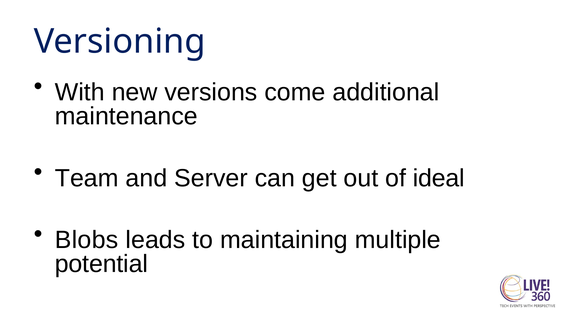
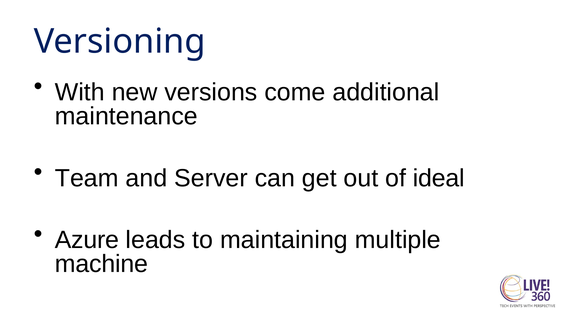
Blobs: Blobs -> Azure
potential: potential -> machine
